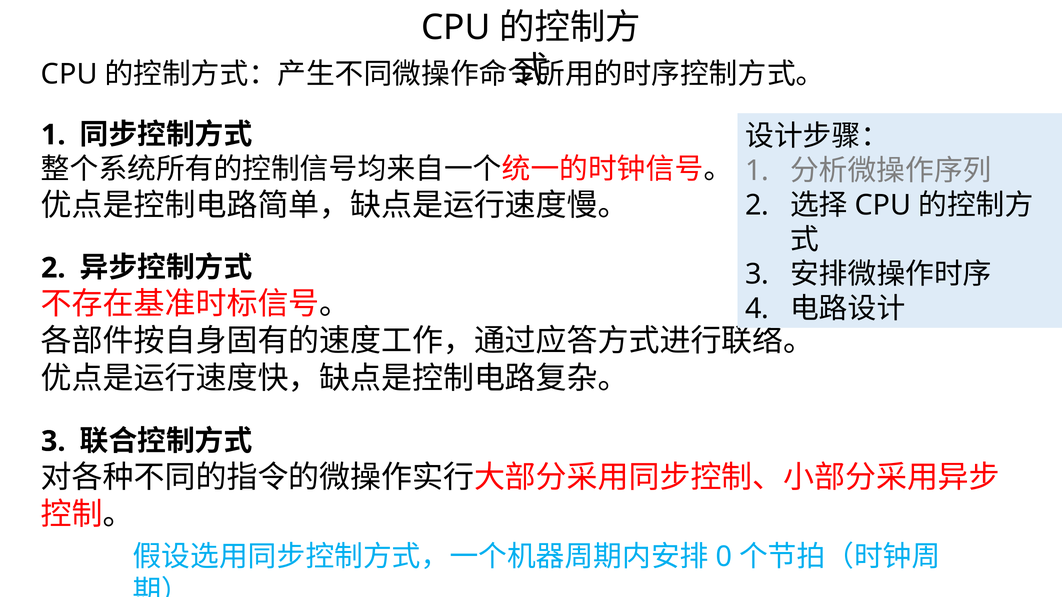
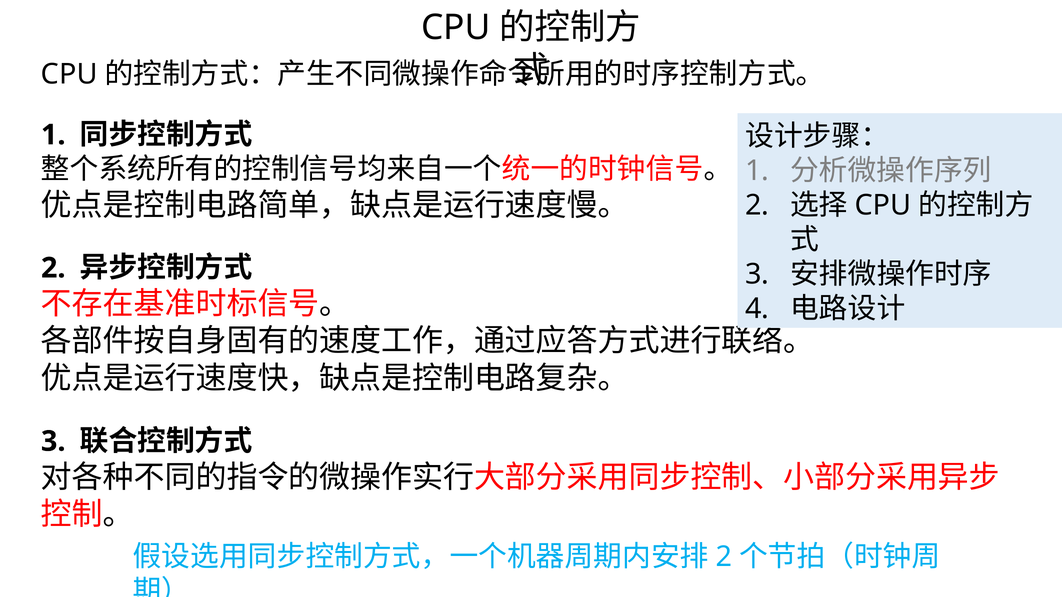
0 at (724, 557): 0 -> 2
